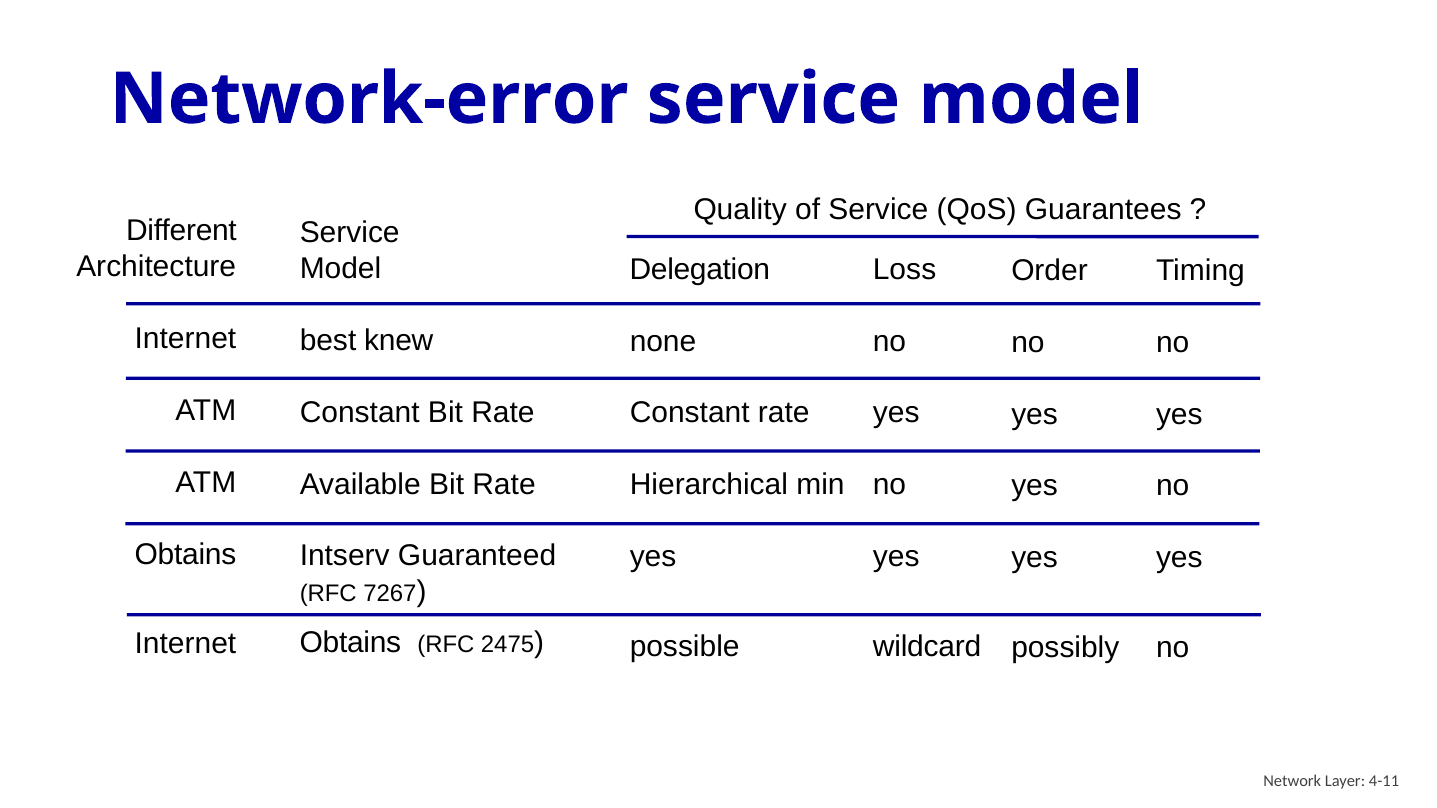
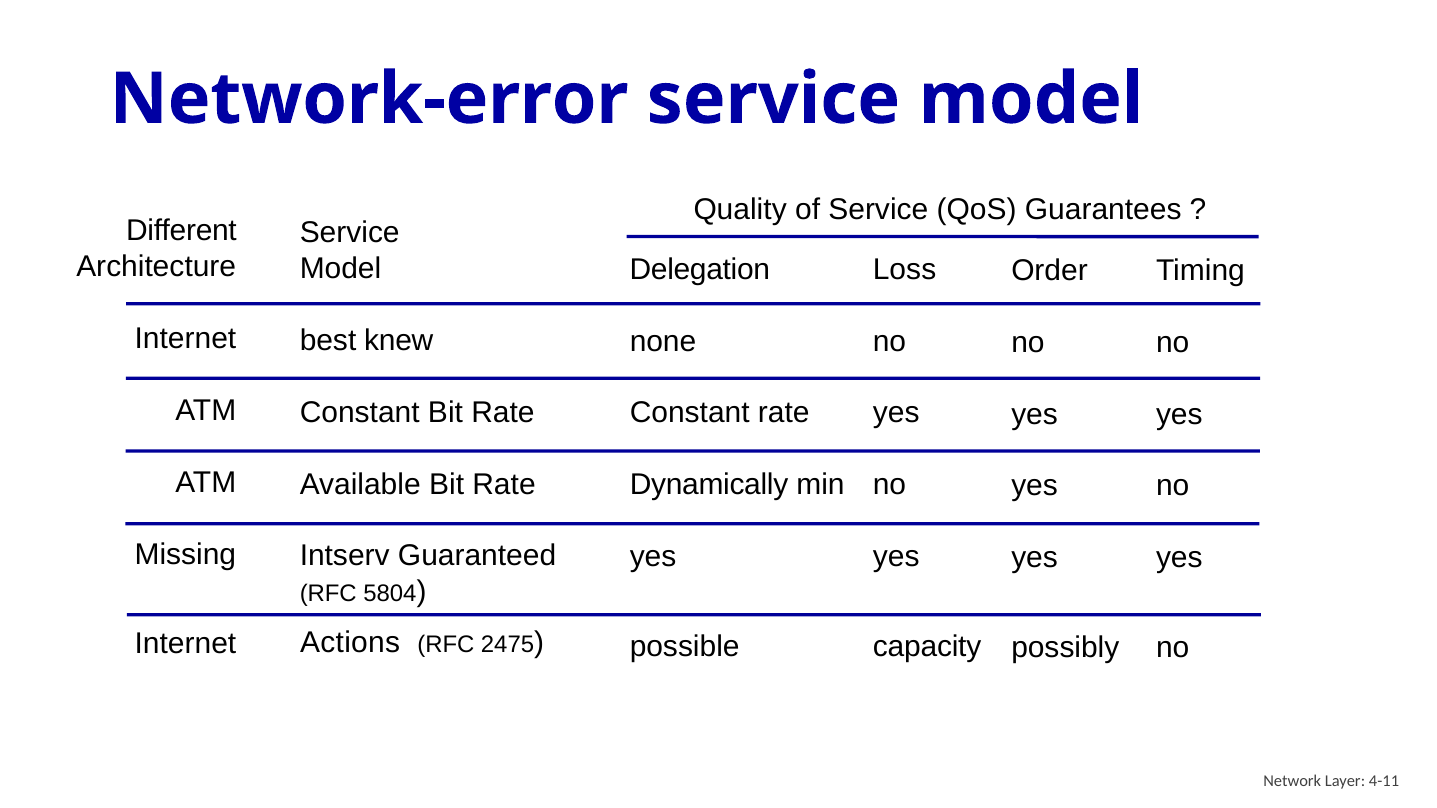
Hierarchical: Hierarchical -> Dynamically
Obtains at (186, 554): Obtains -> Missing
7267: 7267 -> 5804
Obtains at (350, 643): Obtains -> Actions
wildcard: wildcard -> capacity
